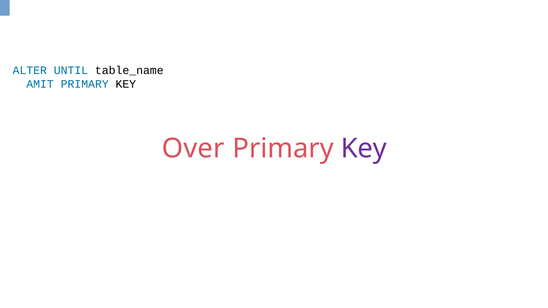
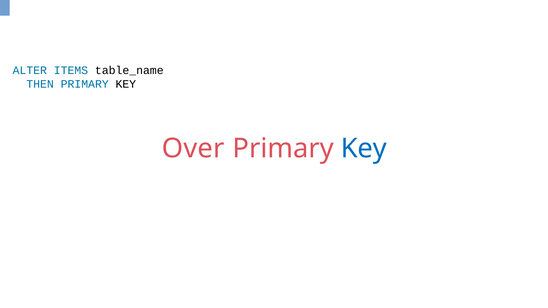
UNTIL: UNTIL -> ITEMS
AMIT: AMIT -> THEN
Key at (364, 149) colour: purple -> blue
